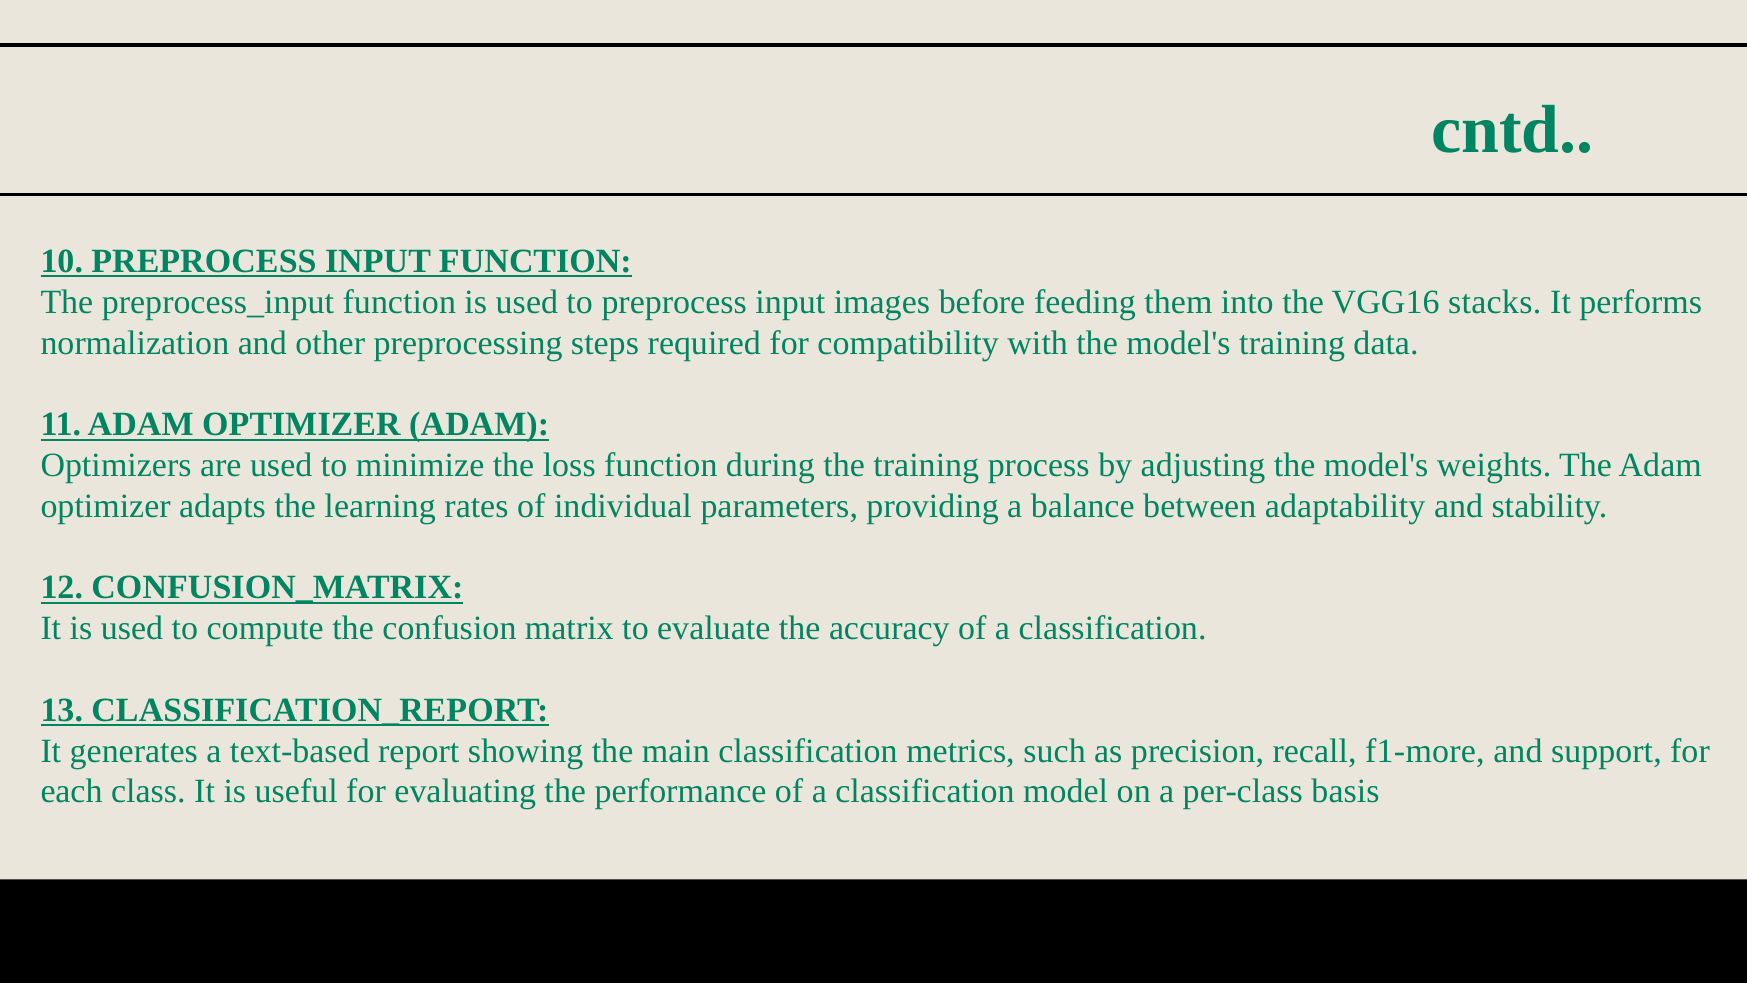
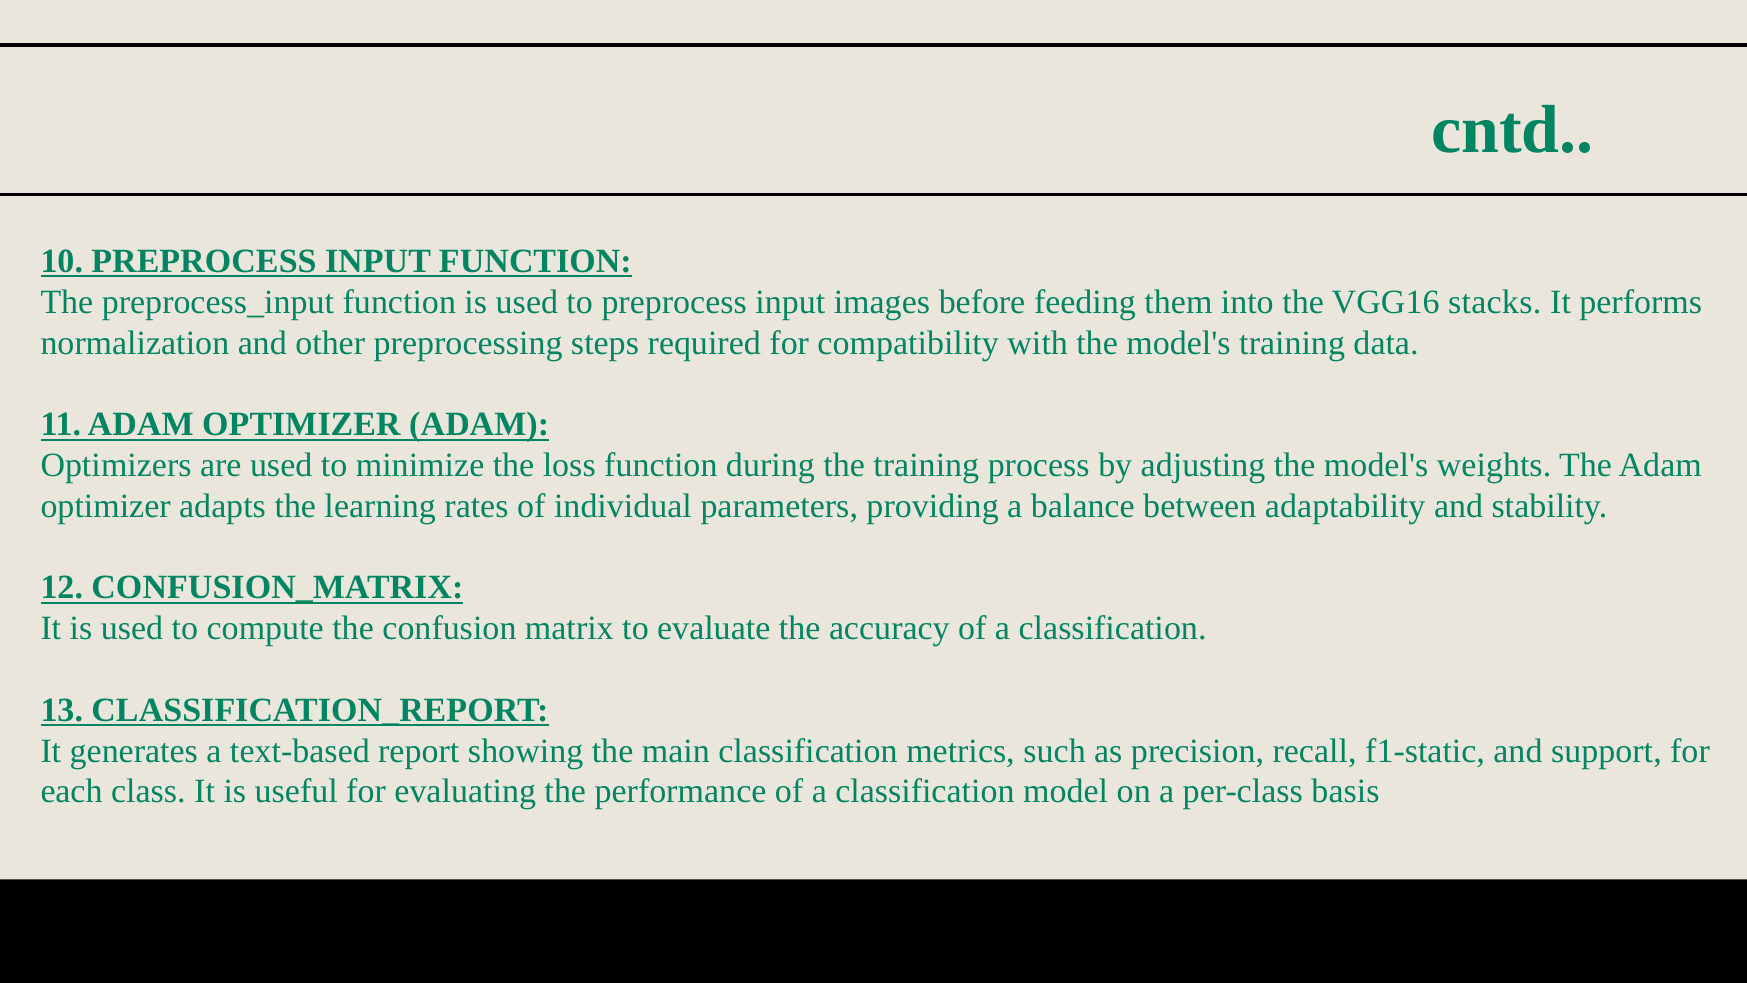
f1-more: f1-more -> f1-static
